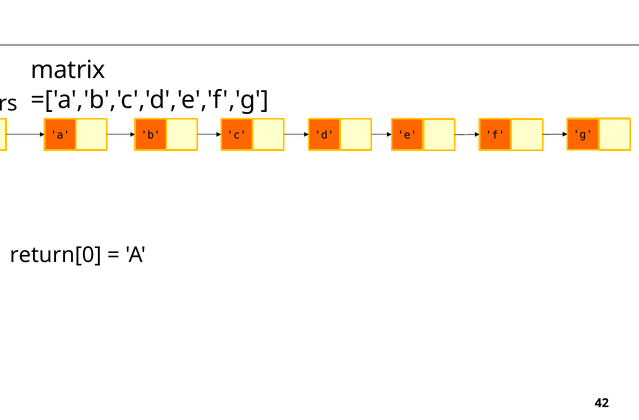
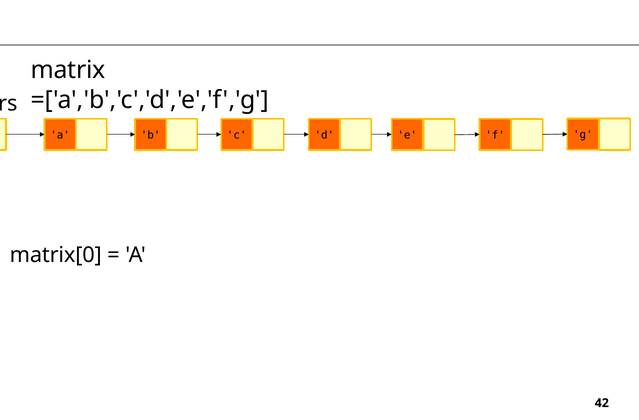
return[0: return[0 -> matrix[0
